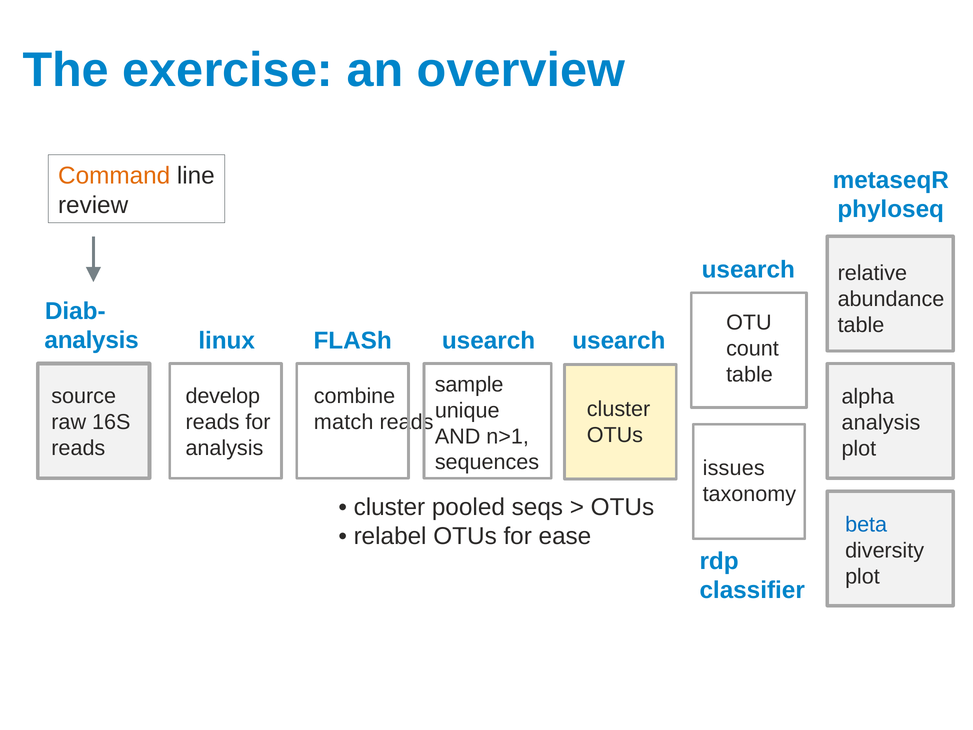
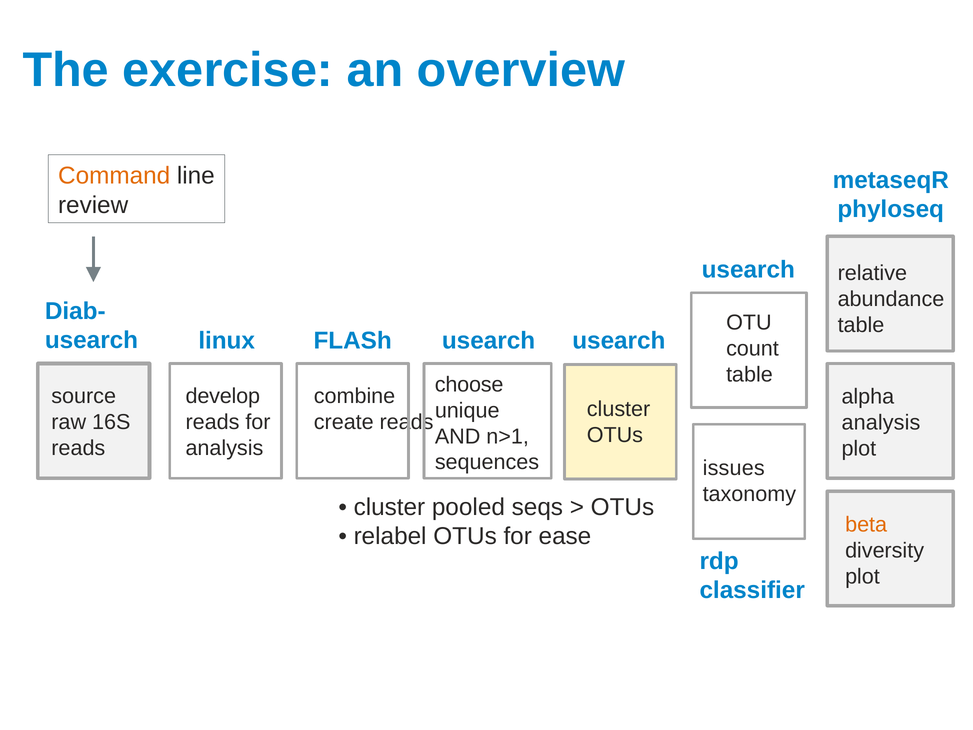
analysis at (92, 340): analysis -> usearch
sample: sample -> choose
match: match -> create
beta colour: blue -> orange
